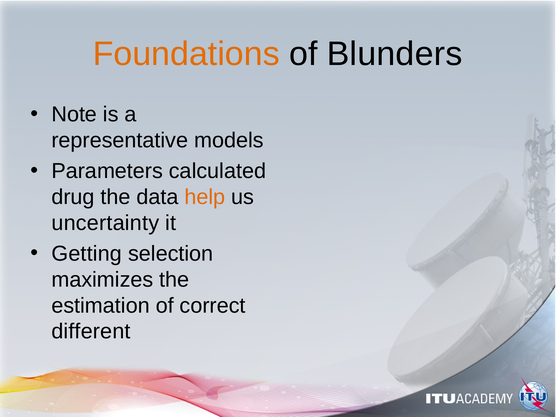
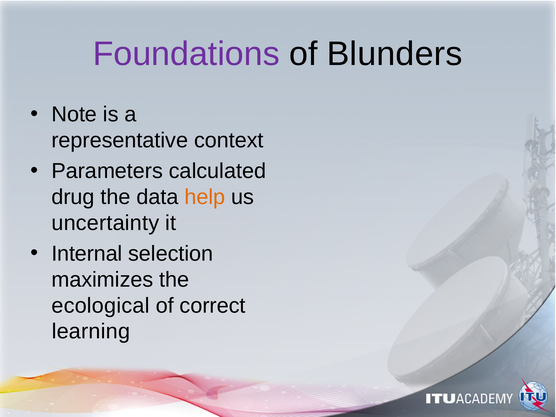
Foundations colour: orange -> purple
models: models -> context
Getting: Getting -> Internal
estimation: estimation -> ecological
different: different -> learning
